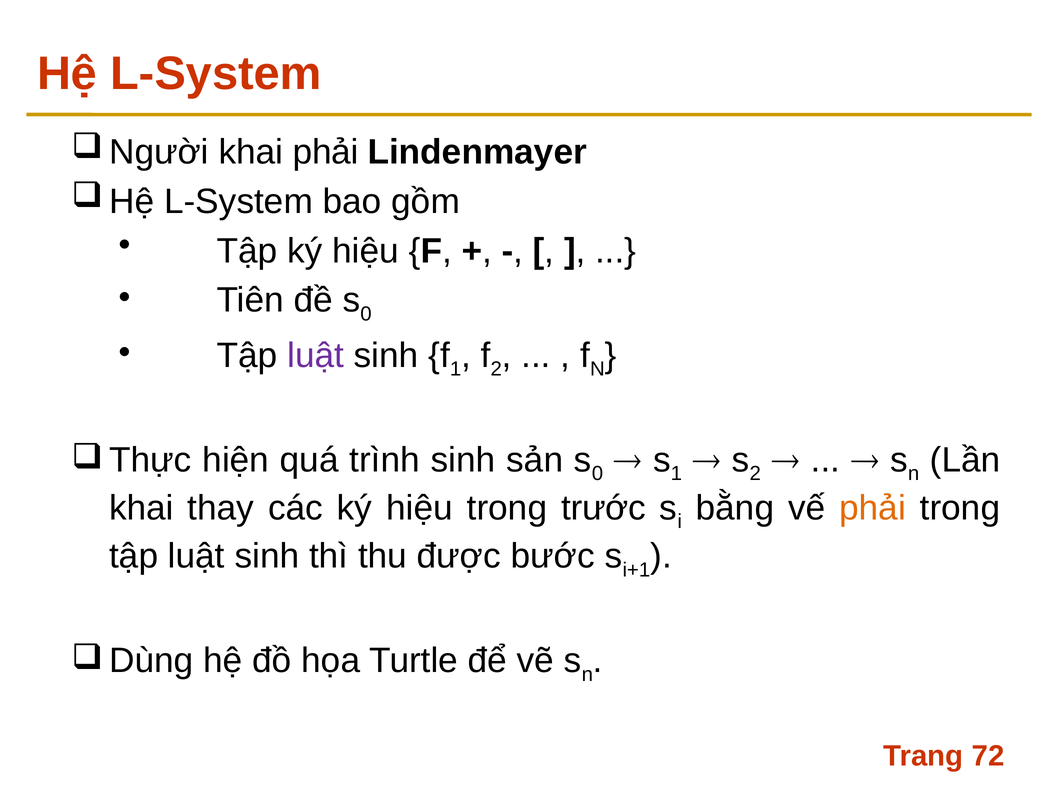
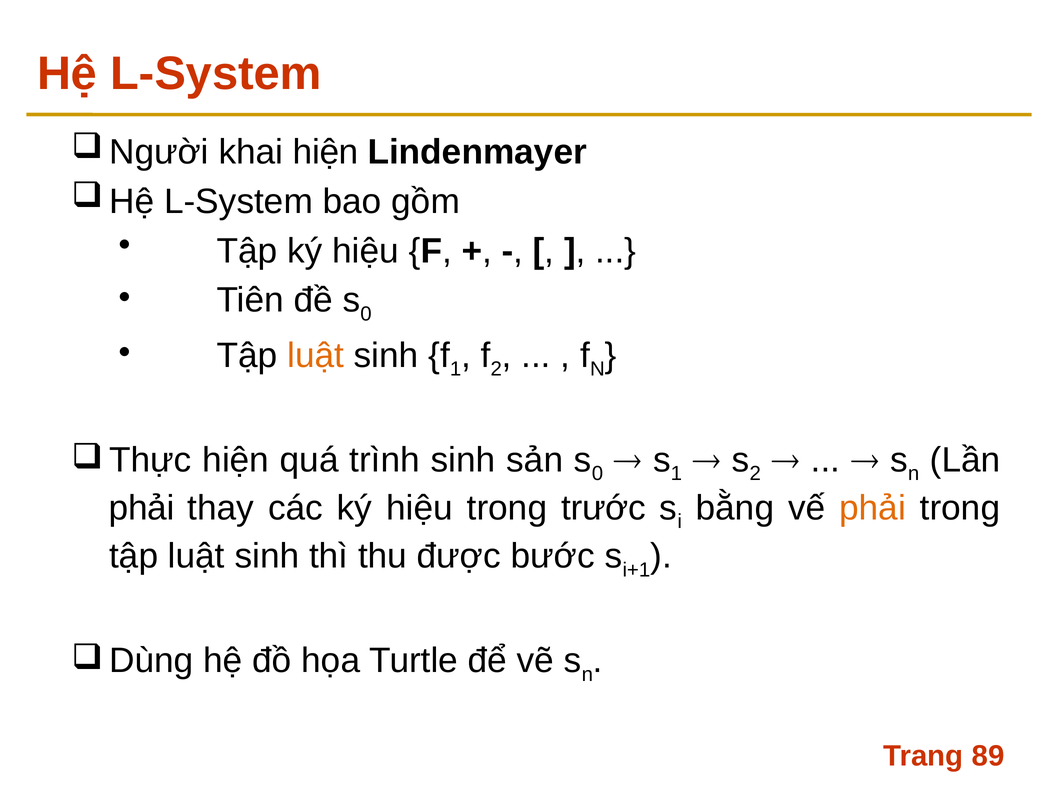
khai phải: phải -> hiện
luật at (316, 356) colour: purple -> orange
khai at (141, 508): khai -> phải
72: 72 -> 89
